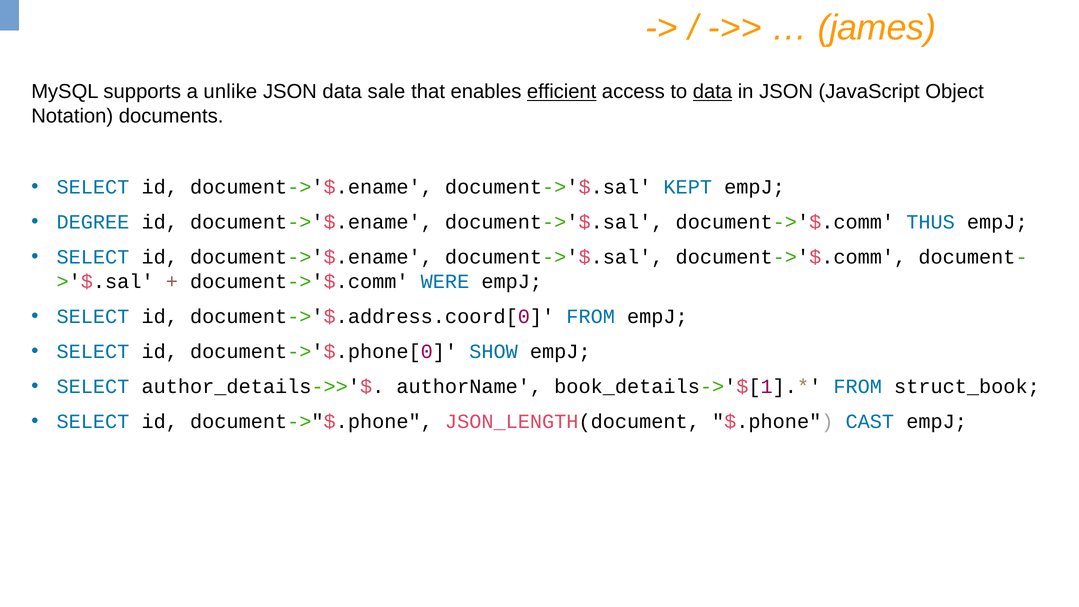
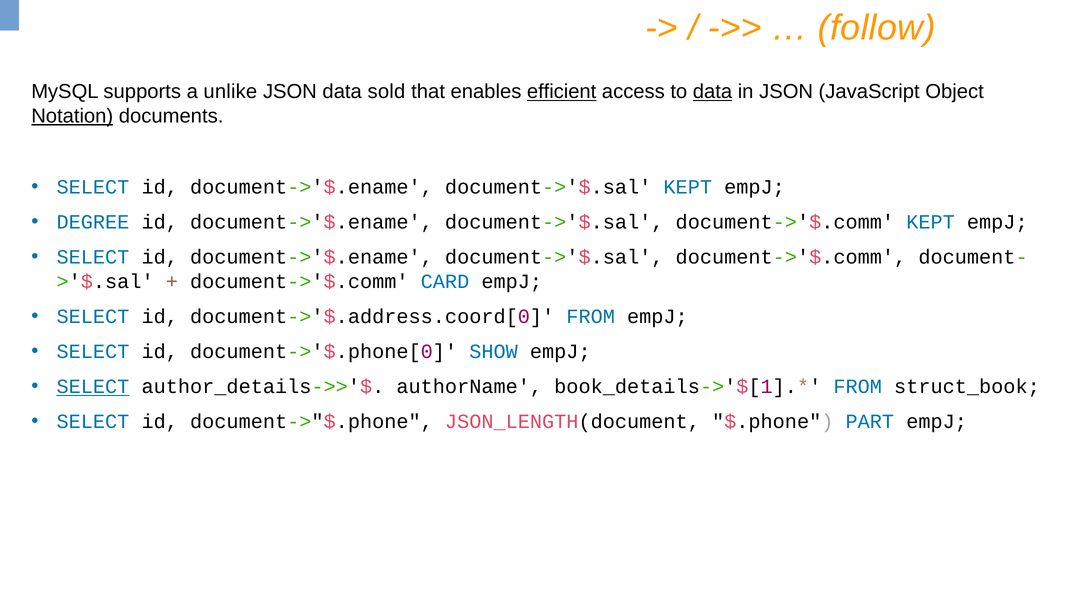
james: james -> follow
sale: sale -> sold
Notation underline: none -> present
document->'$.comm THUS: THUS -> KEPT
WERE: WERE -> CARD
SELECT at (93, 387) underline: none -> present
CAST: CAST -> PART
